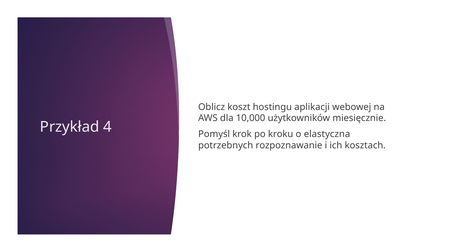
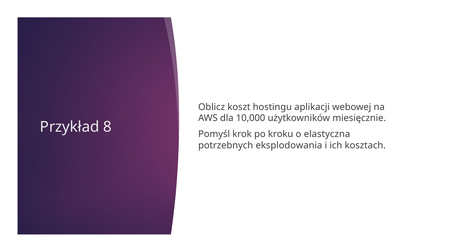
4: 4 -> 8
rozpoznawanie: rozpoznawanie -> eksplodowania
